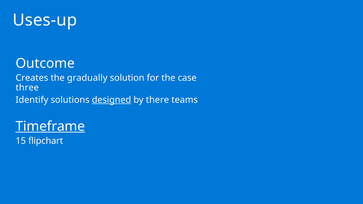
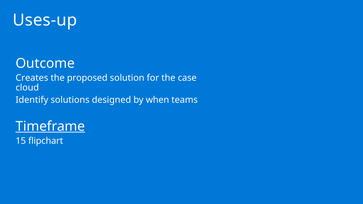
gradually: gradually -> proposed
three: three -> cloud
designed underline: present -> none
there: there -> when
